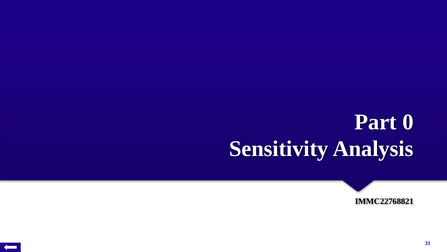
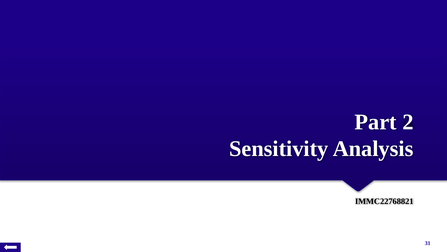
0: 0 -> 2
